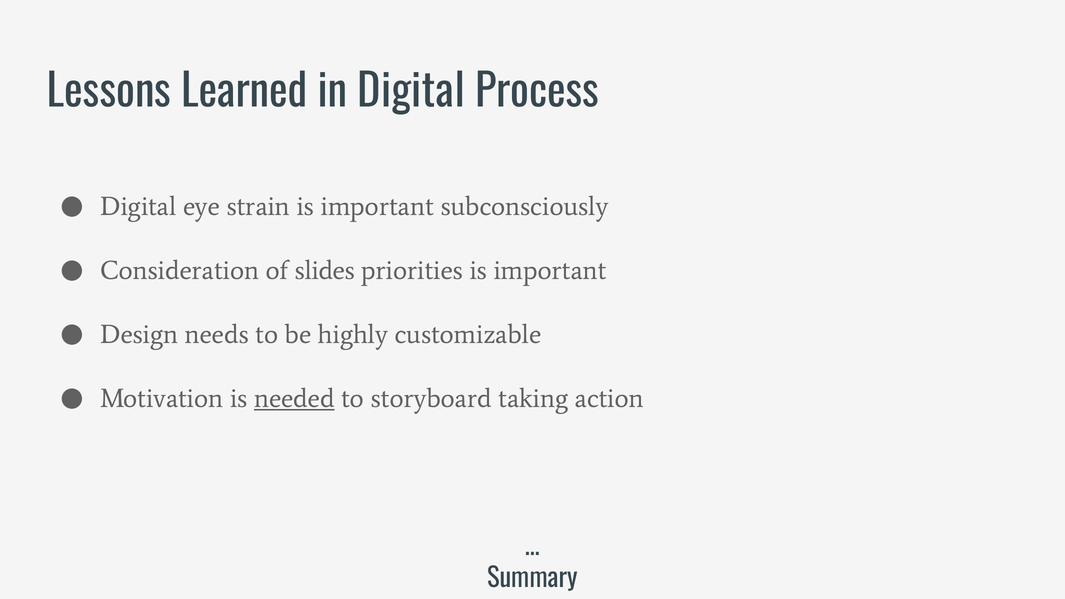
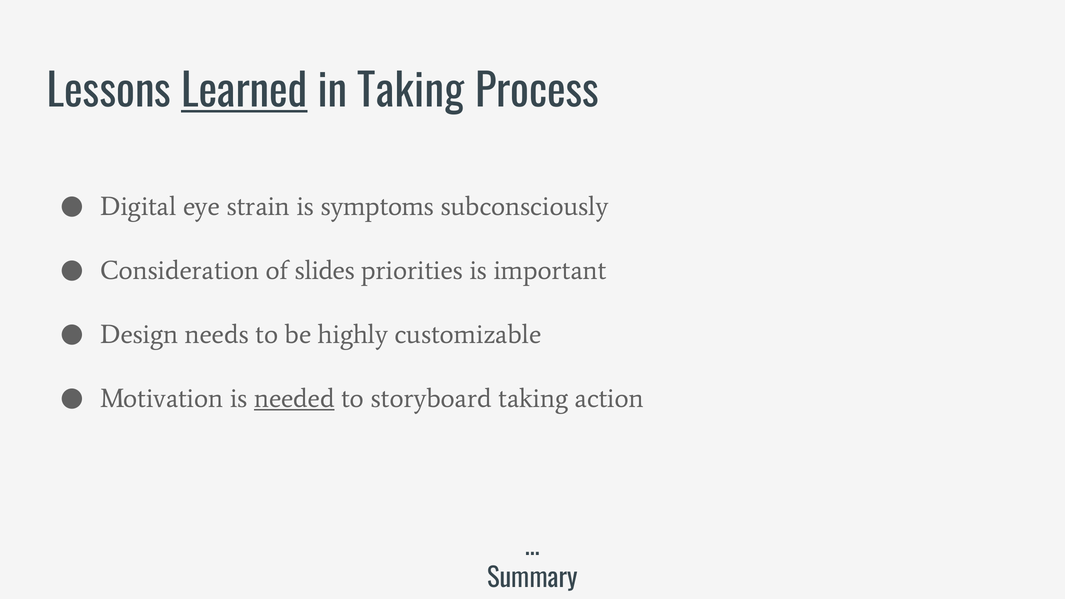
Learned underline: none -> present
in Digital: Digital -> Taking
strain is important: important -> symptoms
